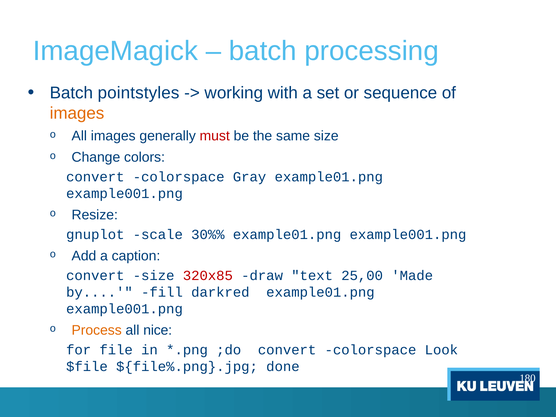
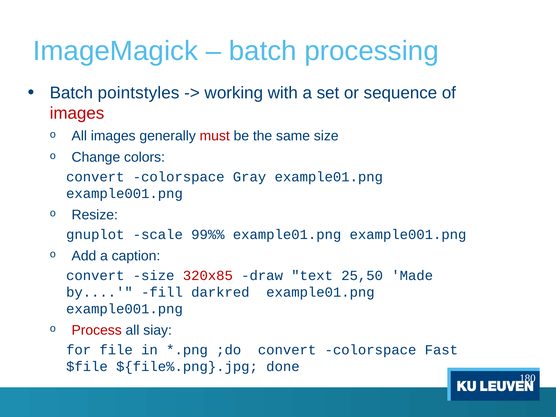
images at (77, 113) colour: orange -> red
30%%: 30%% -> 99%%
25,00: 25,00 -> 25,50
Process colour: orange -> red
nice: nice -> siay
Look: Look -> Fast
